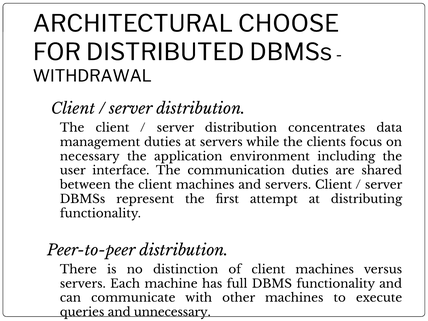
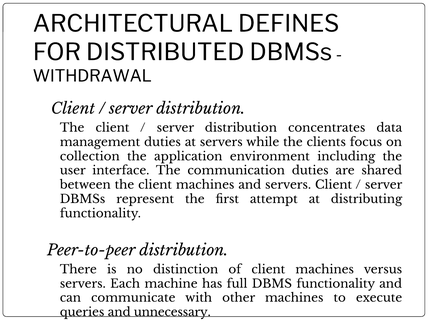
CHOOSE: CHOOSE -> DEFINES
necessary: necessary -> collection
